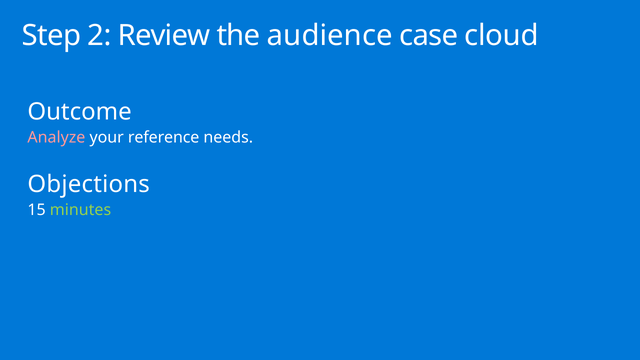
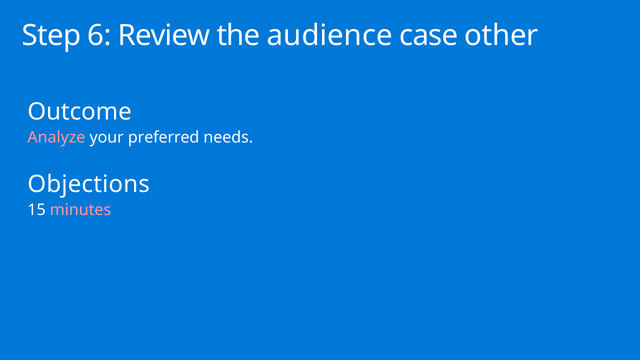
2: 2 -> 6
cloud: cloud -> other
reference: reference -> preferred
minutes colour: light green -> pink
